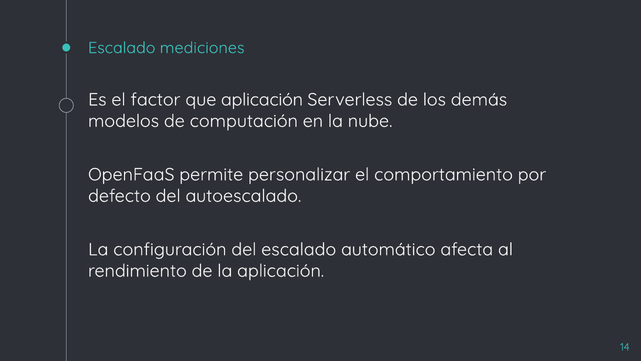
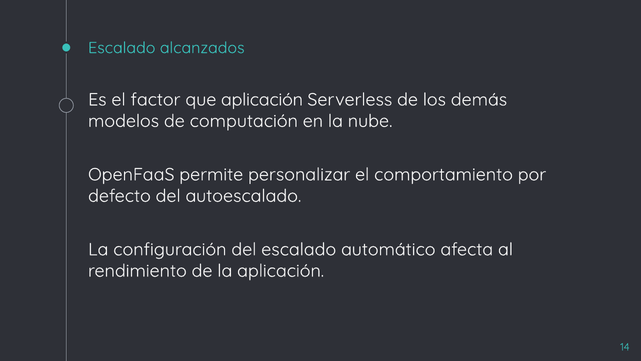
mediciones: mediciones -> alcanzados
